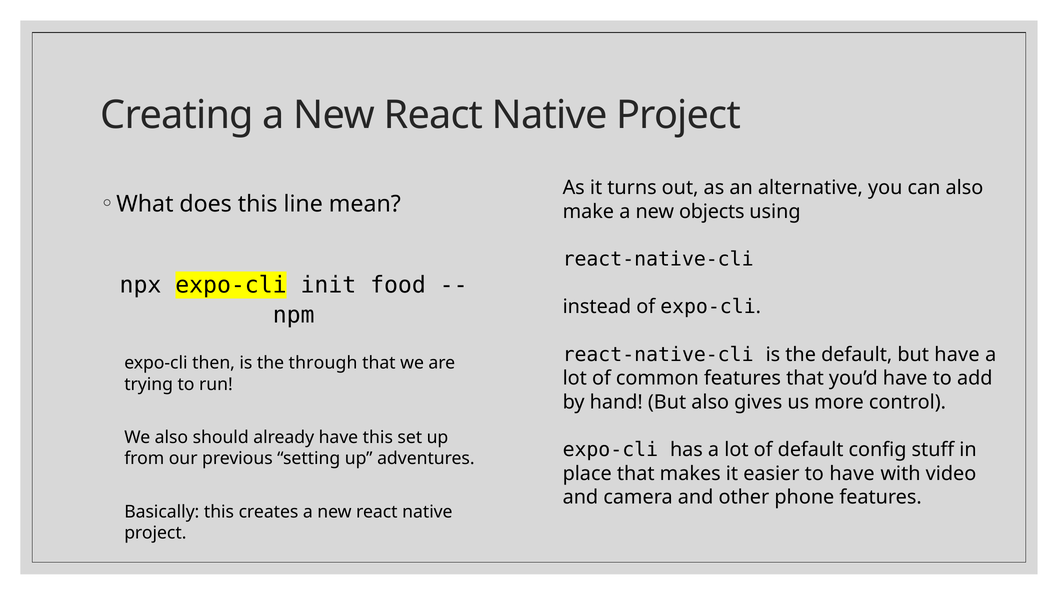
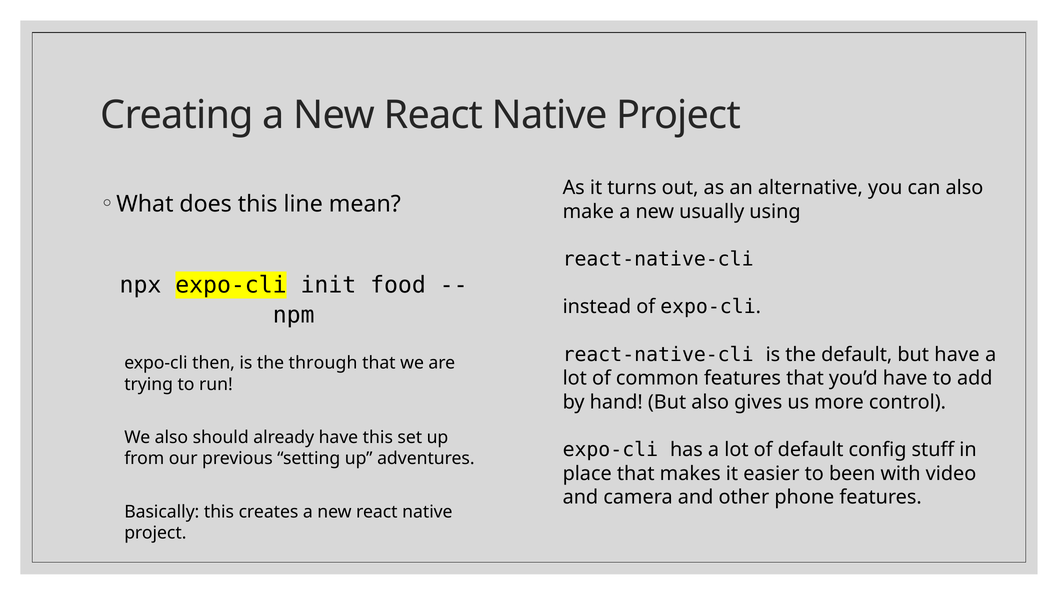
objects: objects -> usually
to have: have -> been
